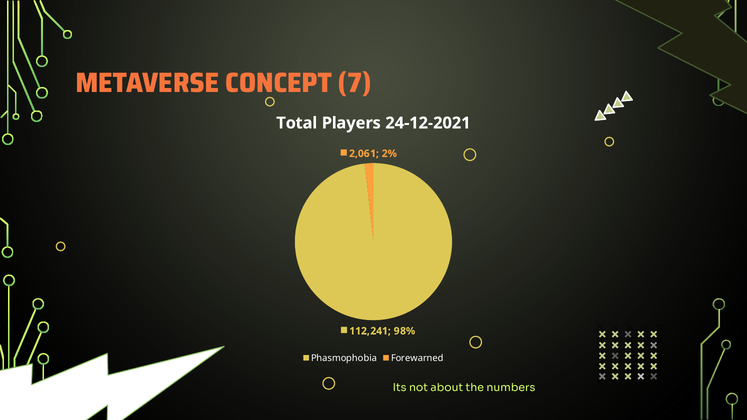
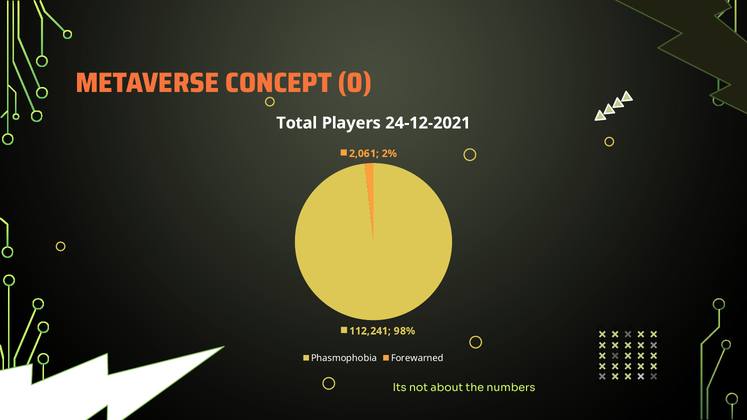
7: 7 -> 0
